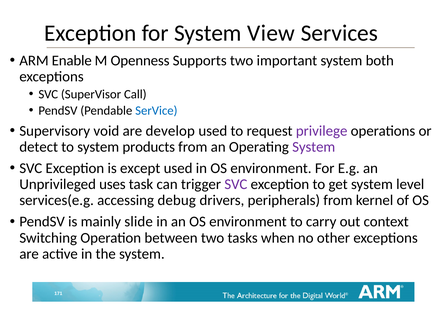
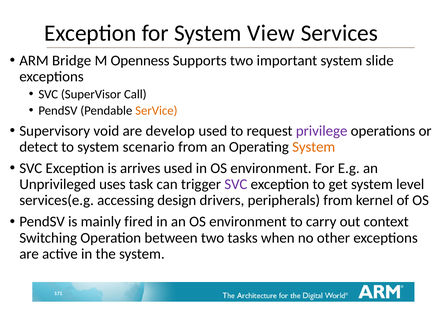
Enable: Enable -> Bridge
both: both -> slide
SerVice colour: blue -> orange
products: products -> scenario
System at (314, 147) colour: purple -> orange
except: except -> arrives
debug: debug -> design
slide: slide -> fired
